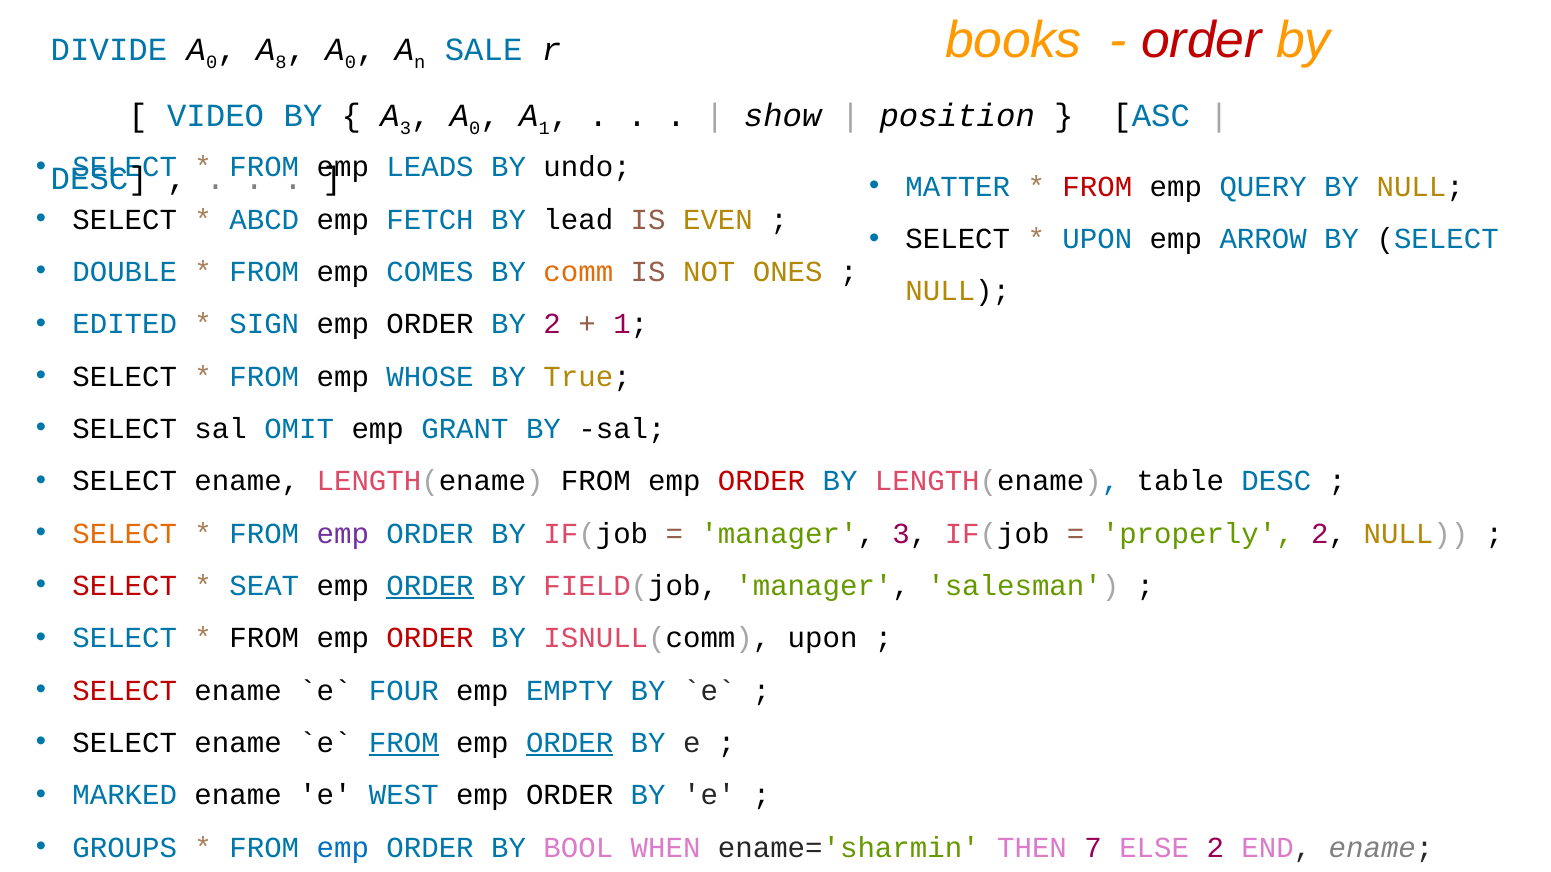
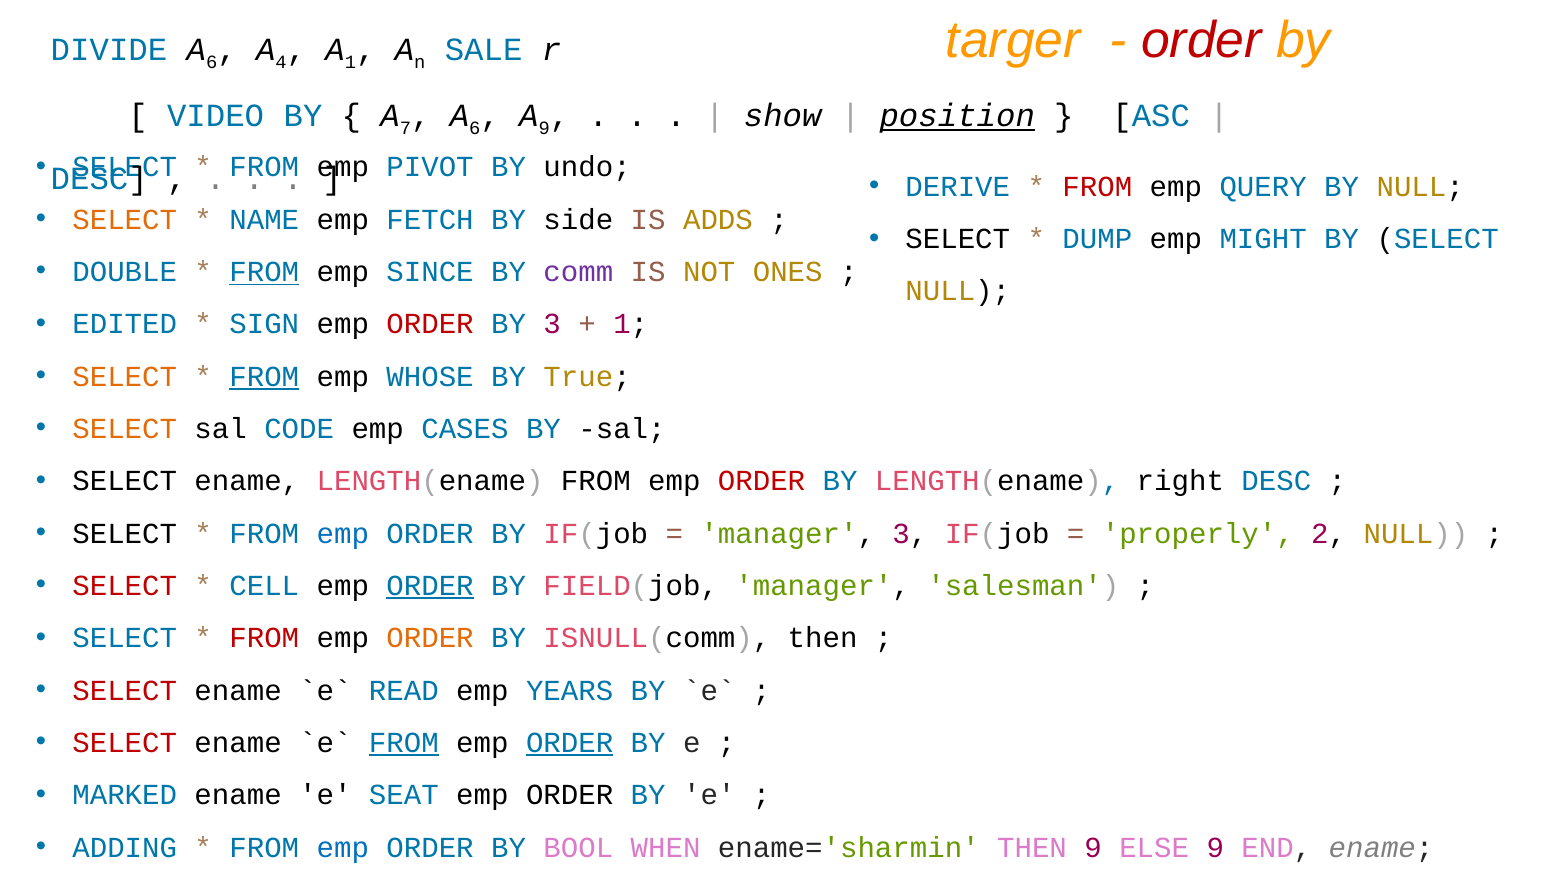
books: books -> targer
0 at (212, 62): 0 -> 6
8: 8 -> 4
0 at (350, 62): 0 -> 1
3 at (405, 128): 3 -> 7
0 at (475, 128): 0 -> 6
1 at (544, 128): 1 -> 9
position underline: none -> present
LEADS: LEADS -> PIVOT
MATTER: MATTER -> DERIVE
SELECT at (125, 220) colour: black -> orange
ABCD: ABCD -> NAME
lead: lead -> side
EVEN: EVEN -> ADDS
UPON at (1097, 239): UPON -> DUMP
ARROW: ARROW -> MIGHT
FROM at (264, 272) underline: none -> present
COMES: COMES -> SINCE
comm colour: orange -> purple
ORDER at (430, 324) colour: black -> red
BY 2: 2 -> 3
SELECT at (125, 377) colour: black -> orange
FROM at (264, 377) underline: none -> present
SELECT at (125, 429) colour: black -> orange
OMIT: OMIT -> CODE
GRANT: GRANT -> CASES
table: table -> right
SELECT at (125, 534) colour: orange -> black
emp at (343, 534) colour: purple -> blue
SEAT: SEAT -> CELL
FROM at (264, 638) colour: black -> red
ORDER at (430, 638) colour: red -> orange
ISNULL(comm upon: upon -> then
FOUR: FOUR -> READ
EMPTY: EMPTY -> YEARS
SELECT at (125, 743) colour: black -> red
WEST: WEST -> SEAT
GROUPS: GROUPS -> ADDING
THEN 7: 7 -> 9
ELSE 2: 2 -> 9
